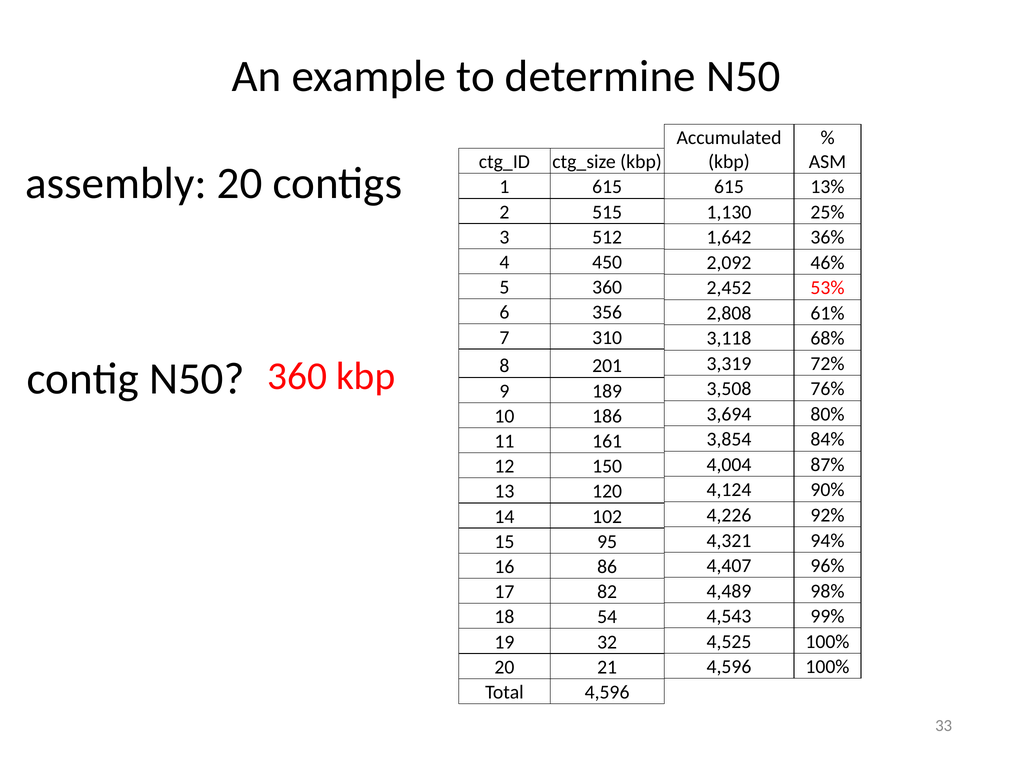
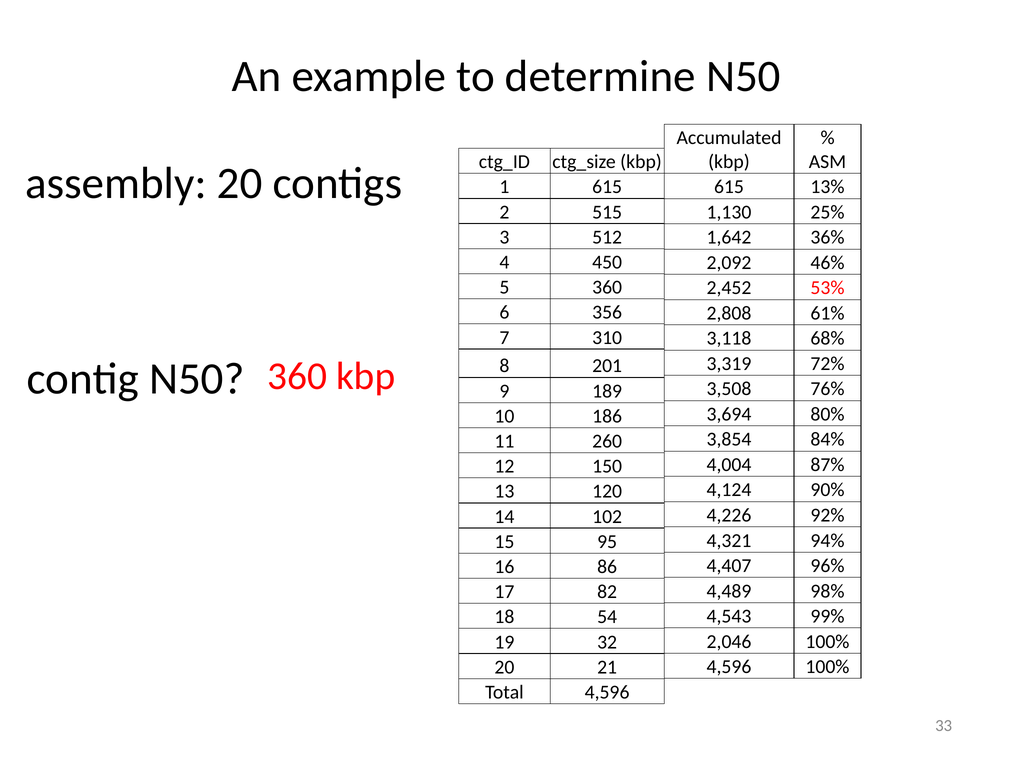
161: 161 -> 260
4,525: 4,525 -> 2,046
